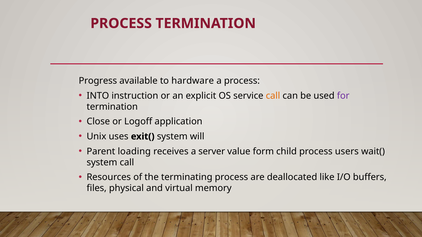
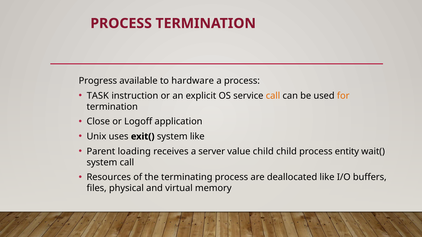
INTO: INTO -> TASK
for colour: purple -> orange
system will: will -> like
value form: form -> child
users: users -> entity
